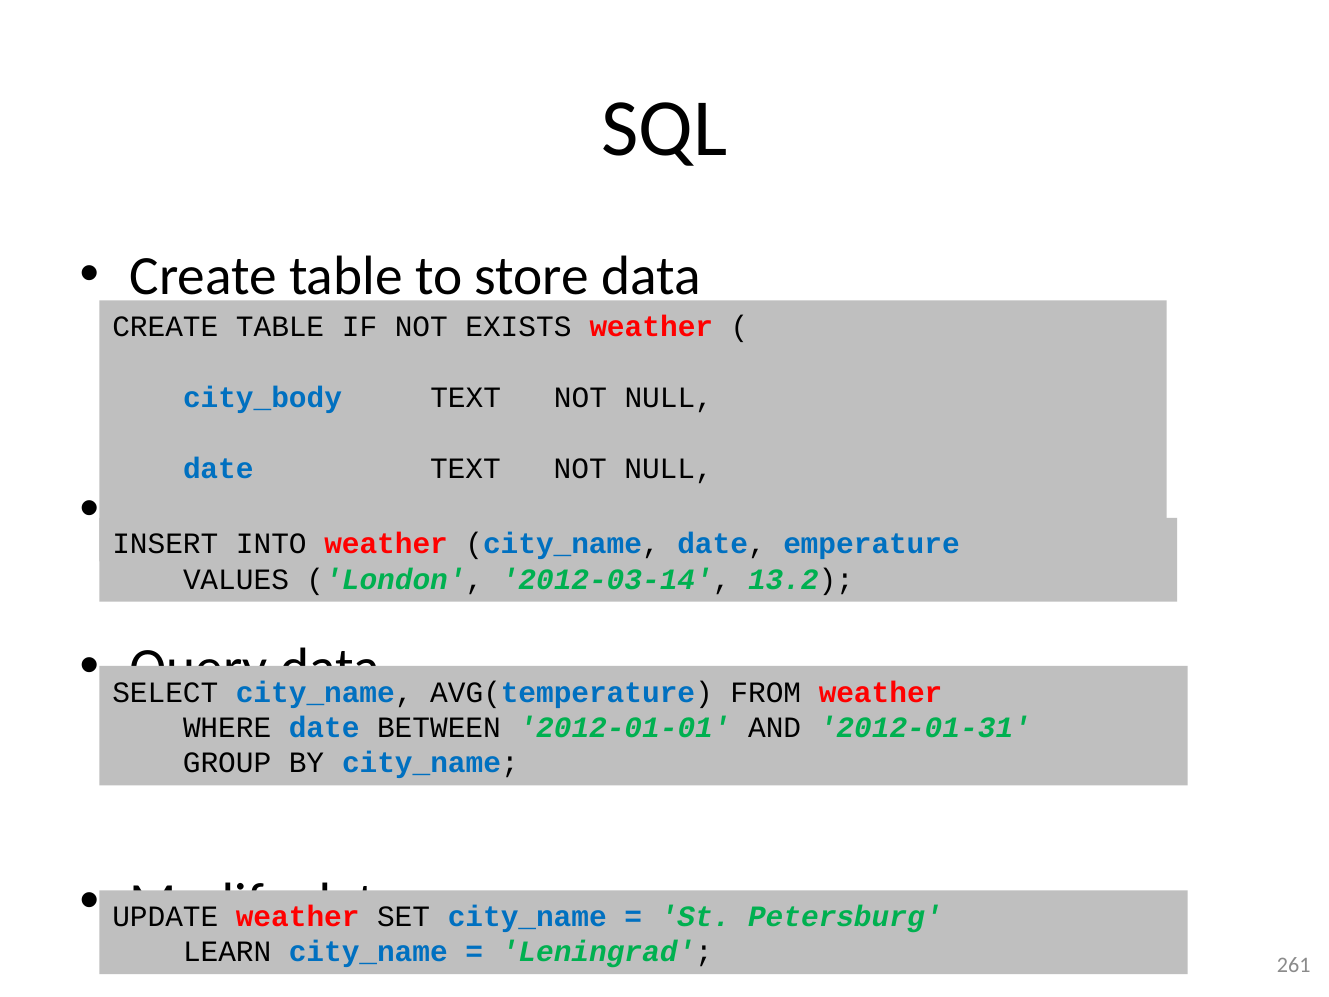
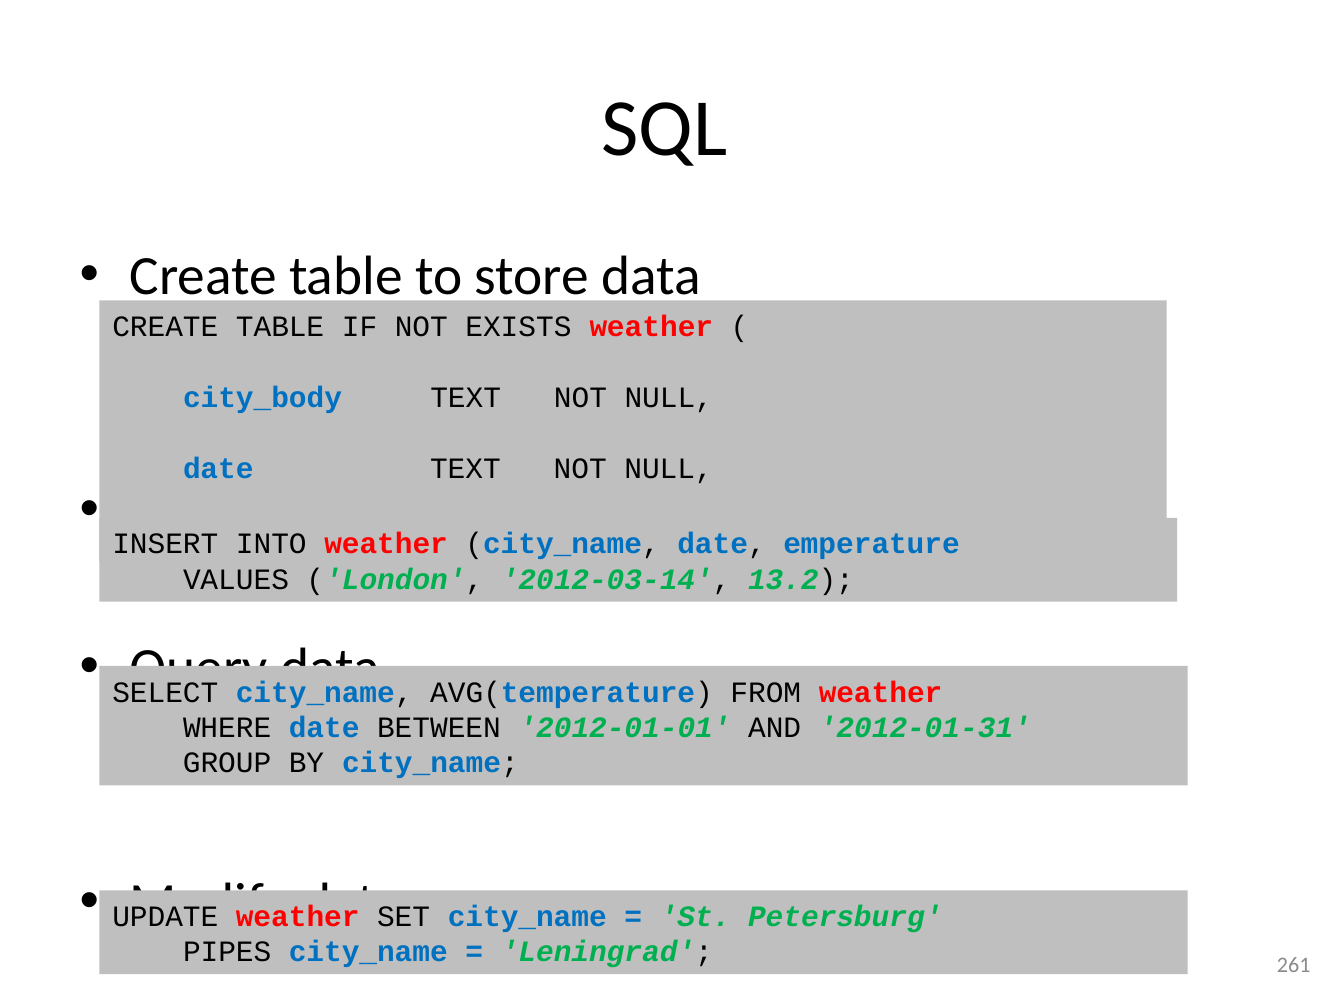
LEARN: LEARN -> PIPES
